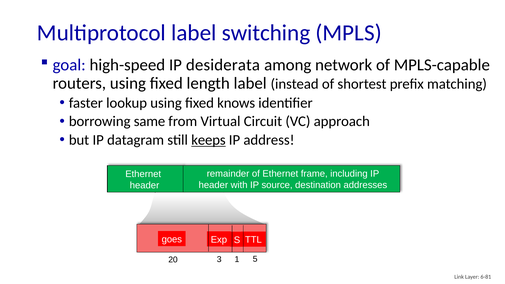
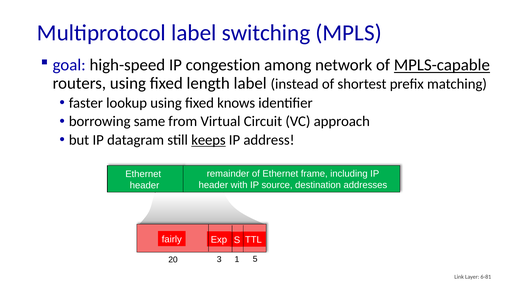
desiderata: desiderata -> congestion
MPLS-capable underline: none -> present
goes: goes -> fairly
